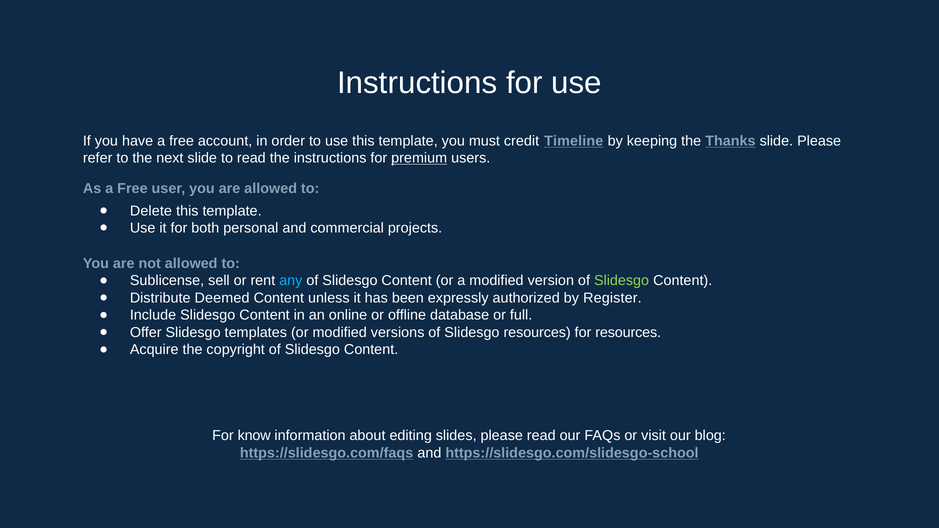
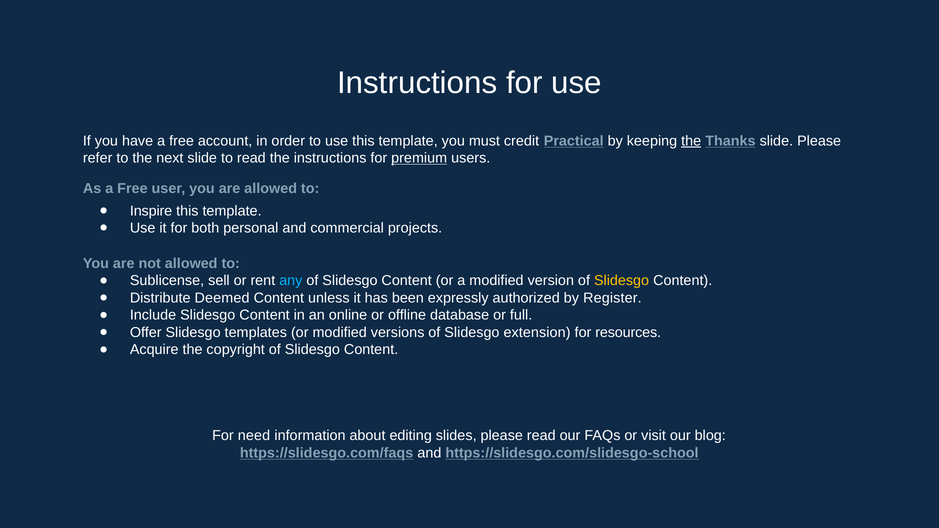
Timeline: Timeline -> Practical
the at (691, 141) underline: none -> present
Delete: Delete -> Inspire
Slidesgo at (622, 281) colour: light green -> yellow
Slidesgo resources: resources -> extension
know: know -> need
